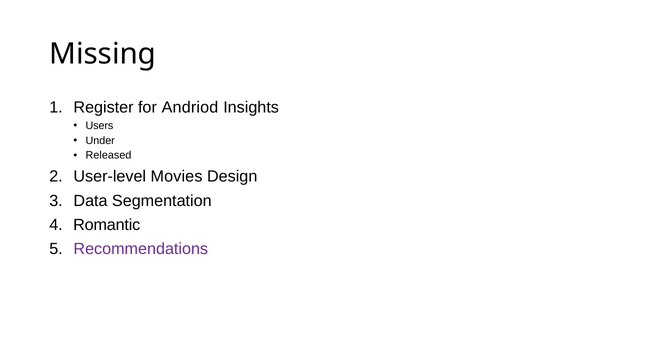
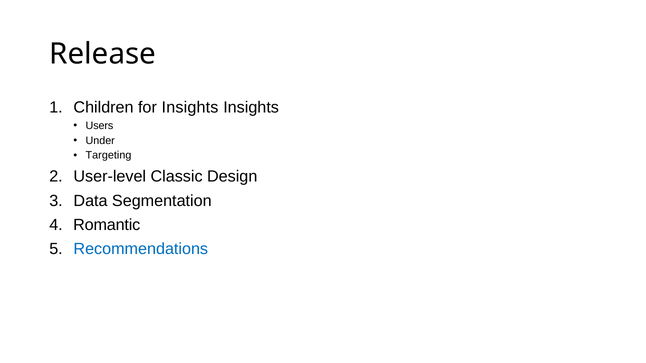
Missing: Missing -> Release
Register: Register -> Children
for Andriod: Andriod -> Insights
Released: Released -> Targeting
Movies: Movies -> Classic
Recommendations colour: purple -> blue
